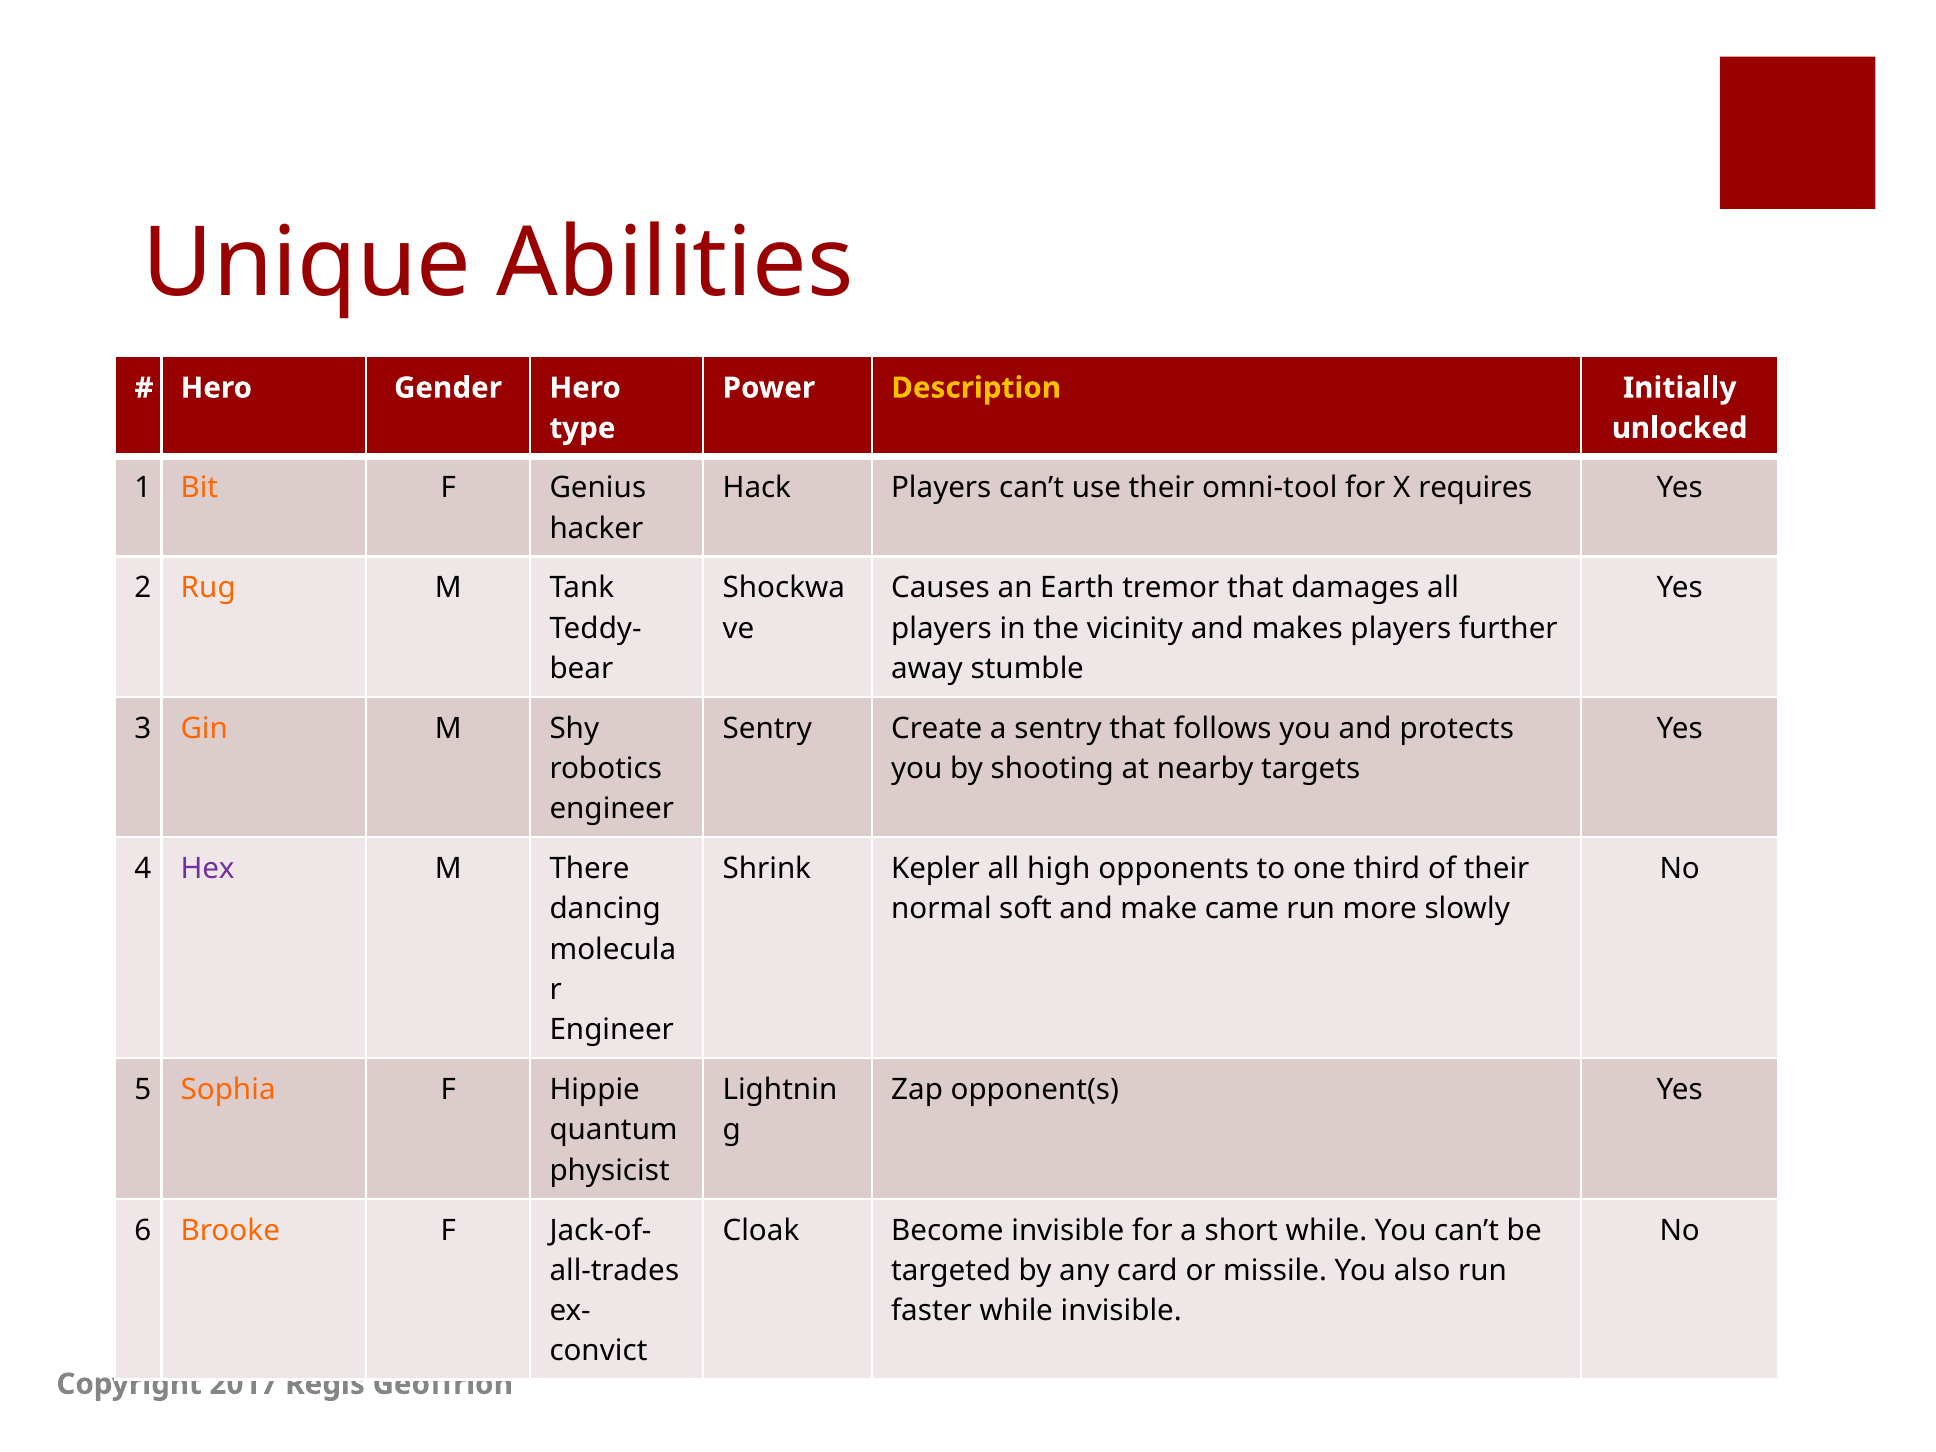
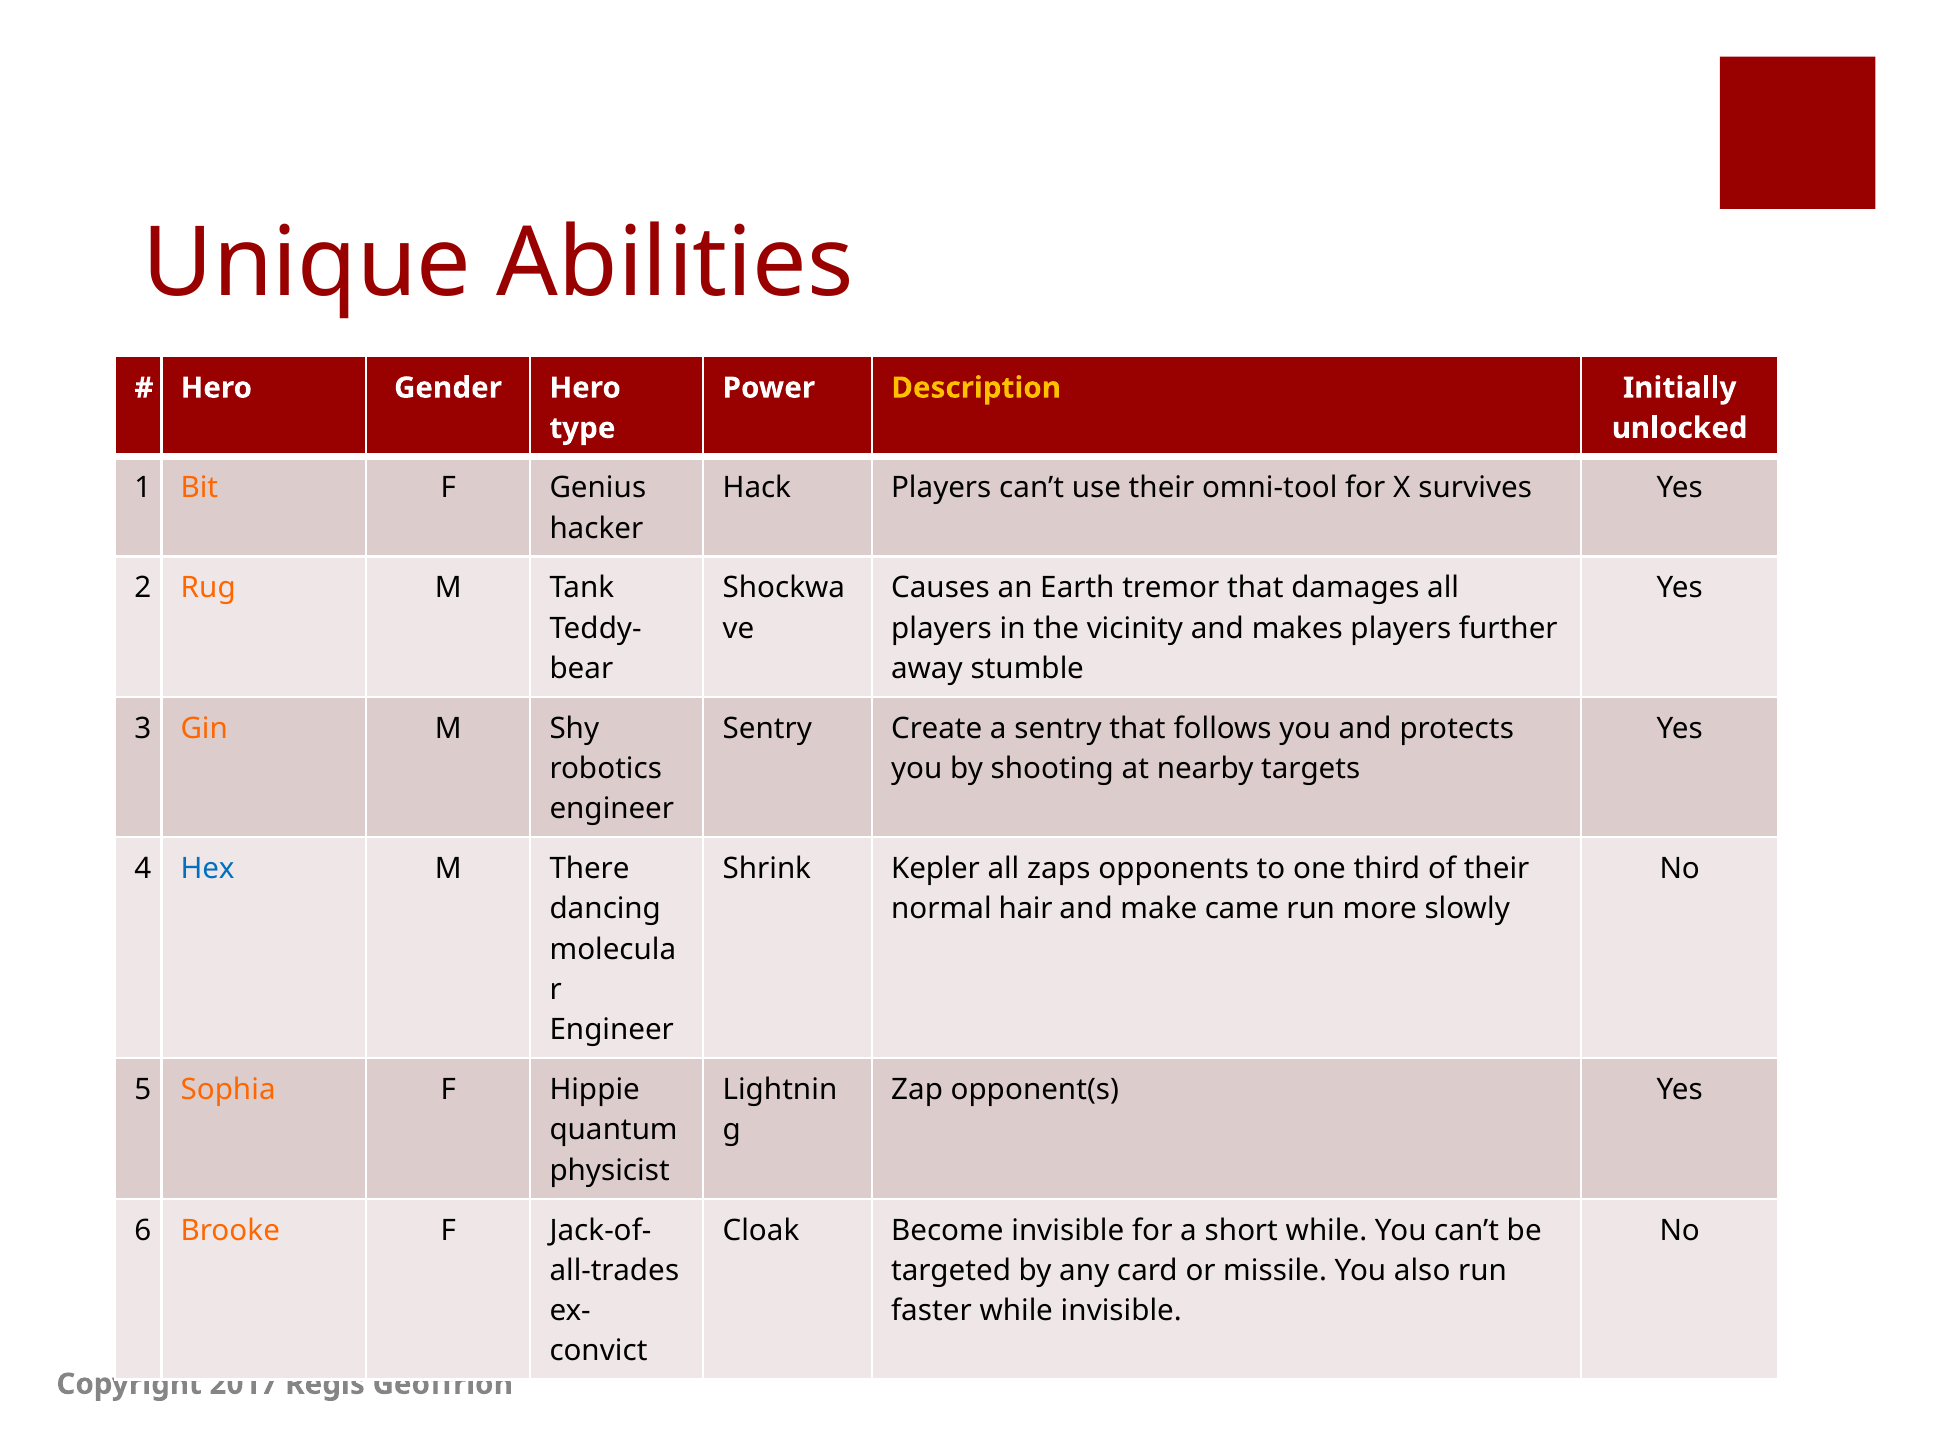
requires: requires -> survives
Hex colour: purple -> blue
high: high -> zaps
soft: soft -> hair
